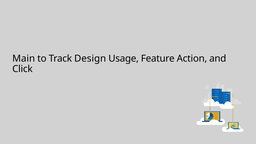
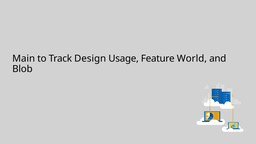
Action: Action -> World
Click: Click -> Blob
